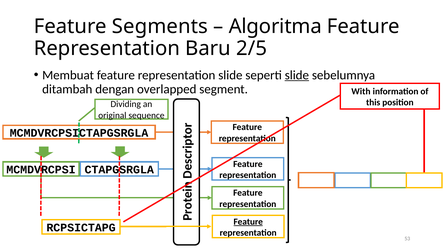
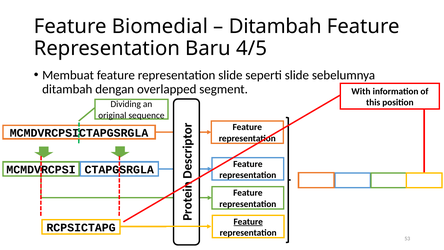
Segments: Segments -> Biomedial
Algoritma at (275, 26): Algoritma -> Ditambah
2/5: 2/5 -> 4/5
slide at (297, 75) underline: present -> none
